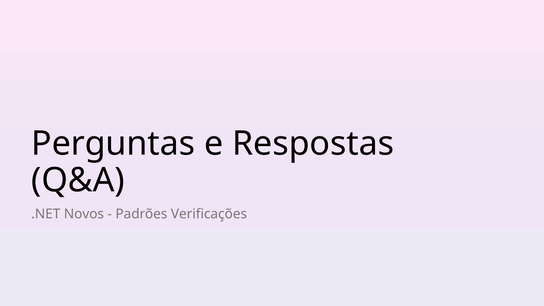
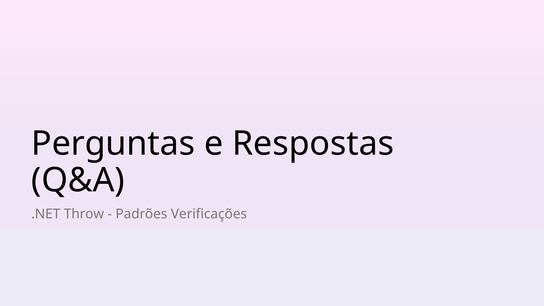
Novos: Novos -> Throw
